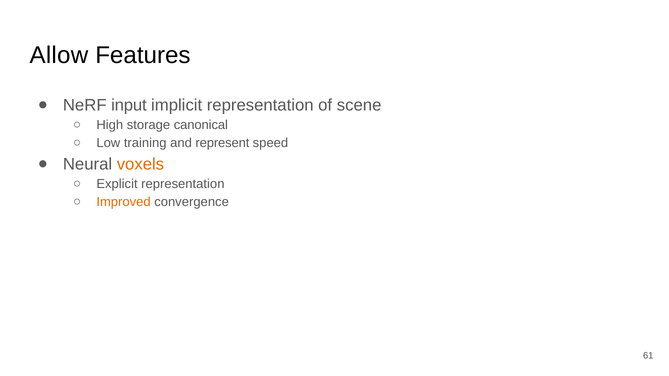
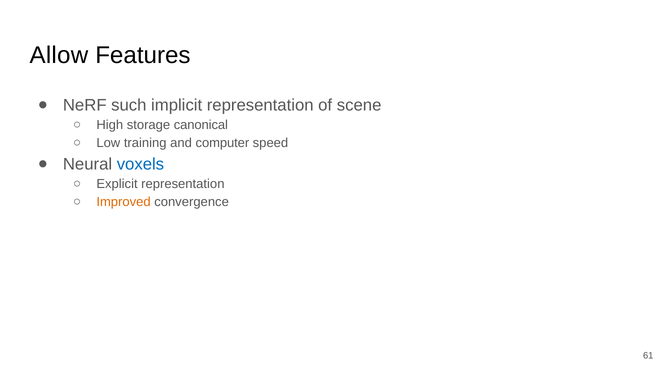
input: input -> such
represent: represent -> computer
voxels colour: orange -> blue
